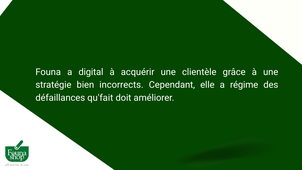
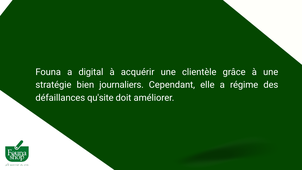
incorrects: incorrects -> journaliers
qu'fait: qu'fait -> qu'site
